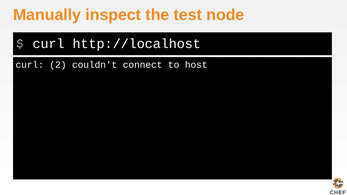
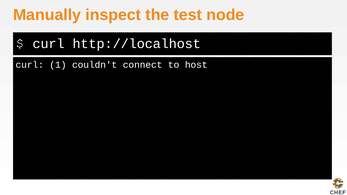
2: 2 -> 1
